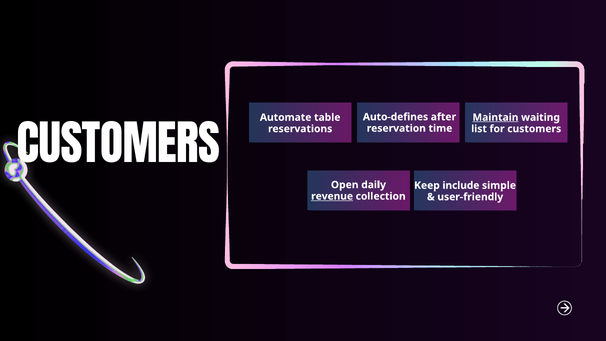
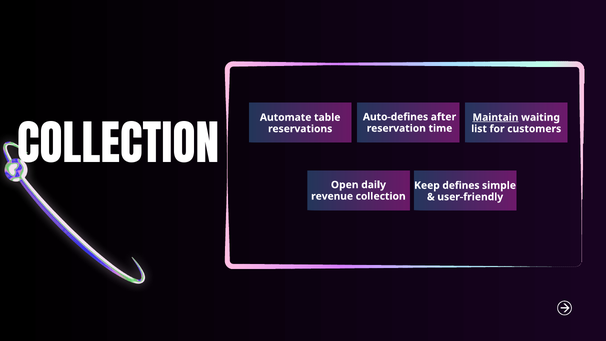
CUSTOMERS at (119, 147): CUSTOMERS -> COLLECTION
include: include -> defines
revenue underline: present -> none
